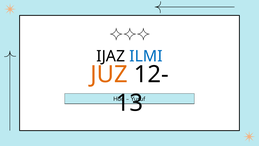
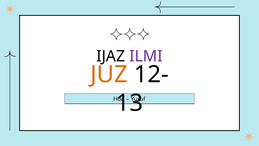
ILMI colour: blue -> purple
